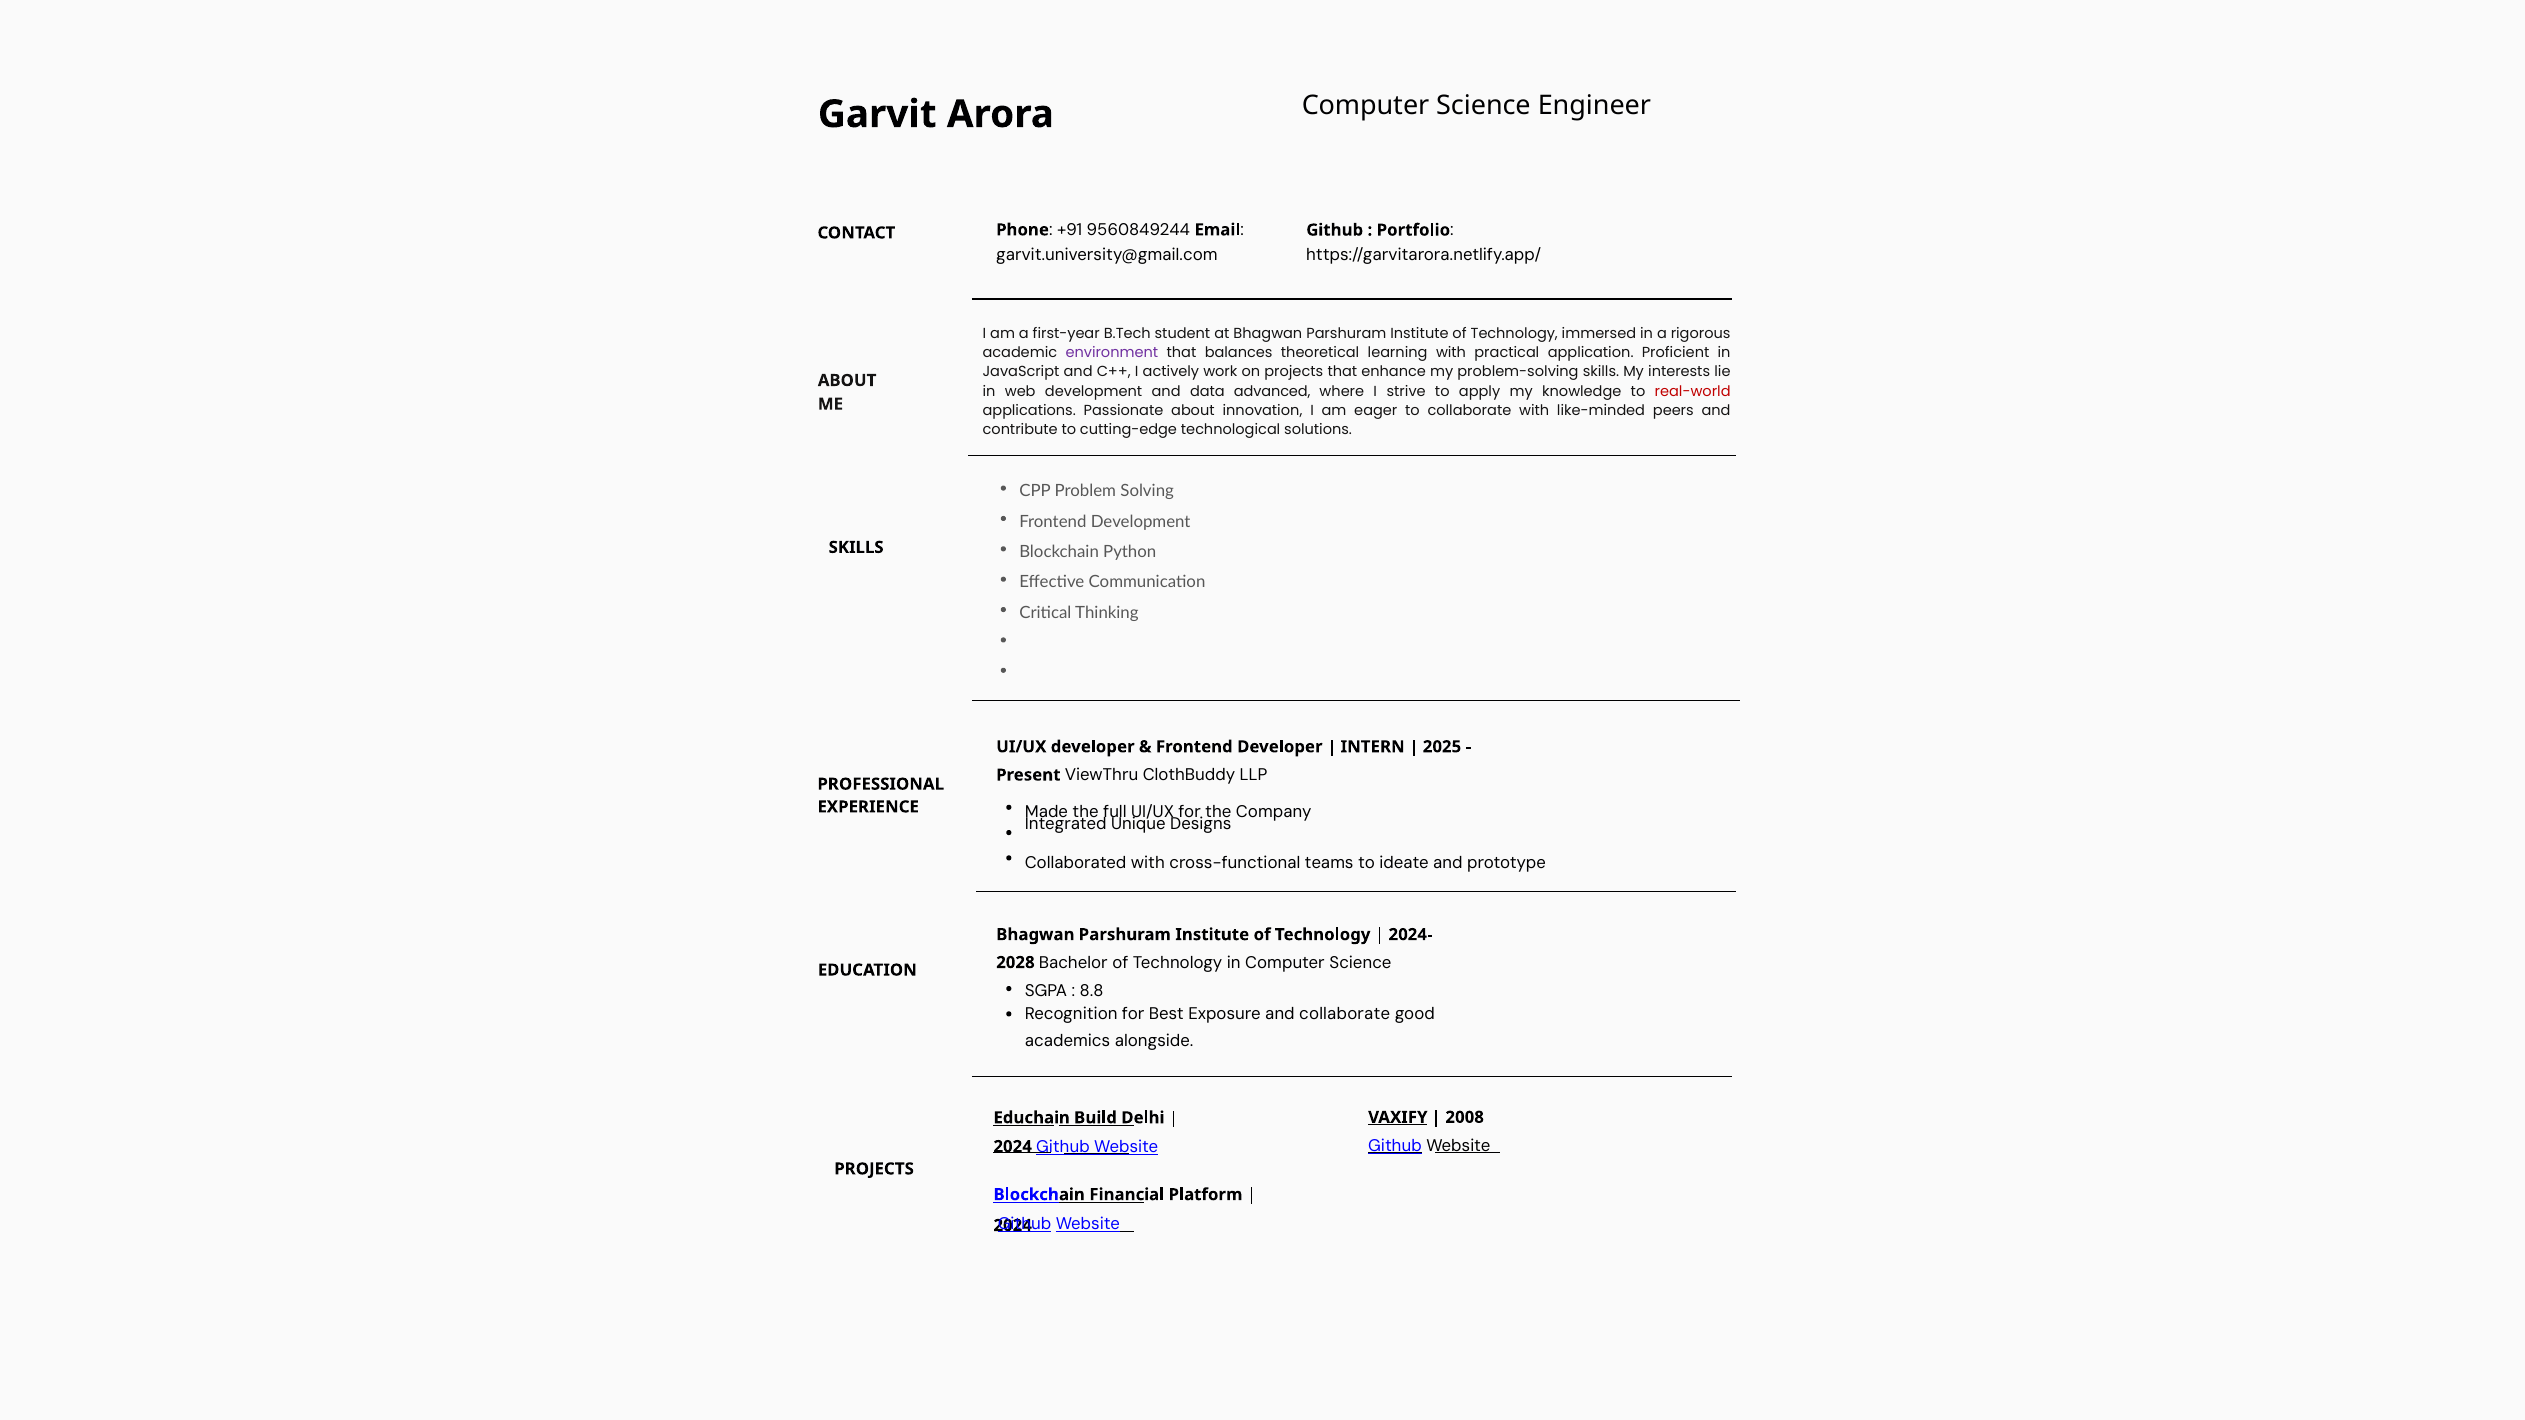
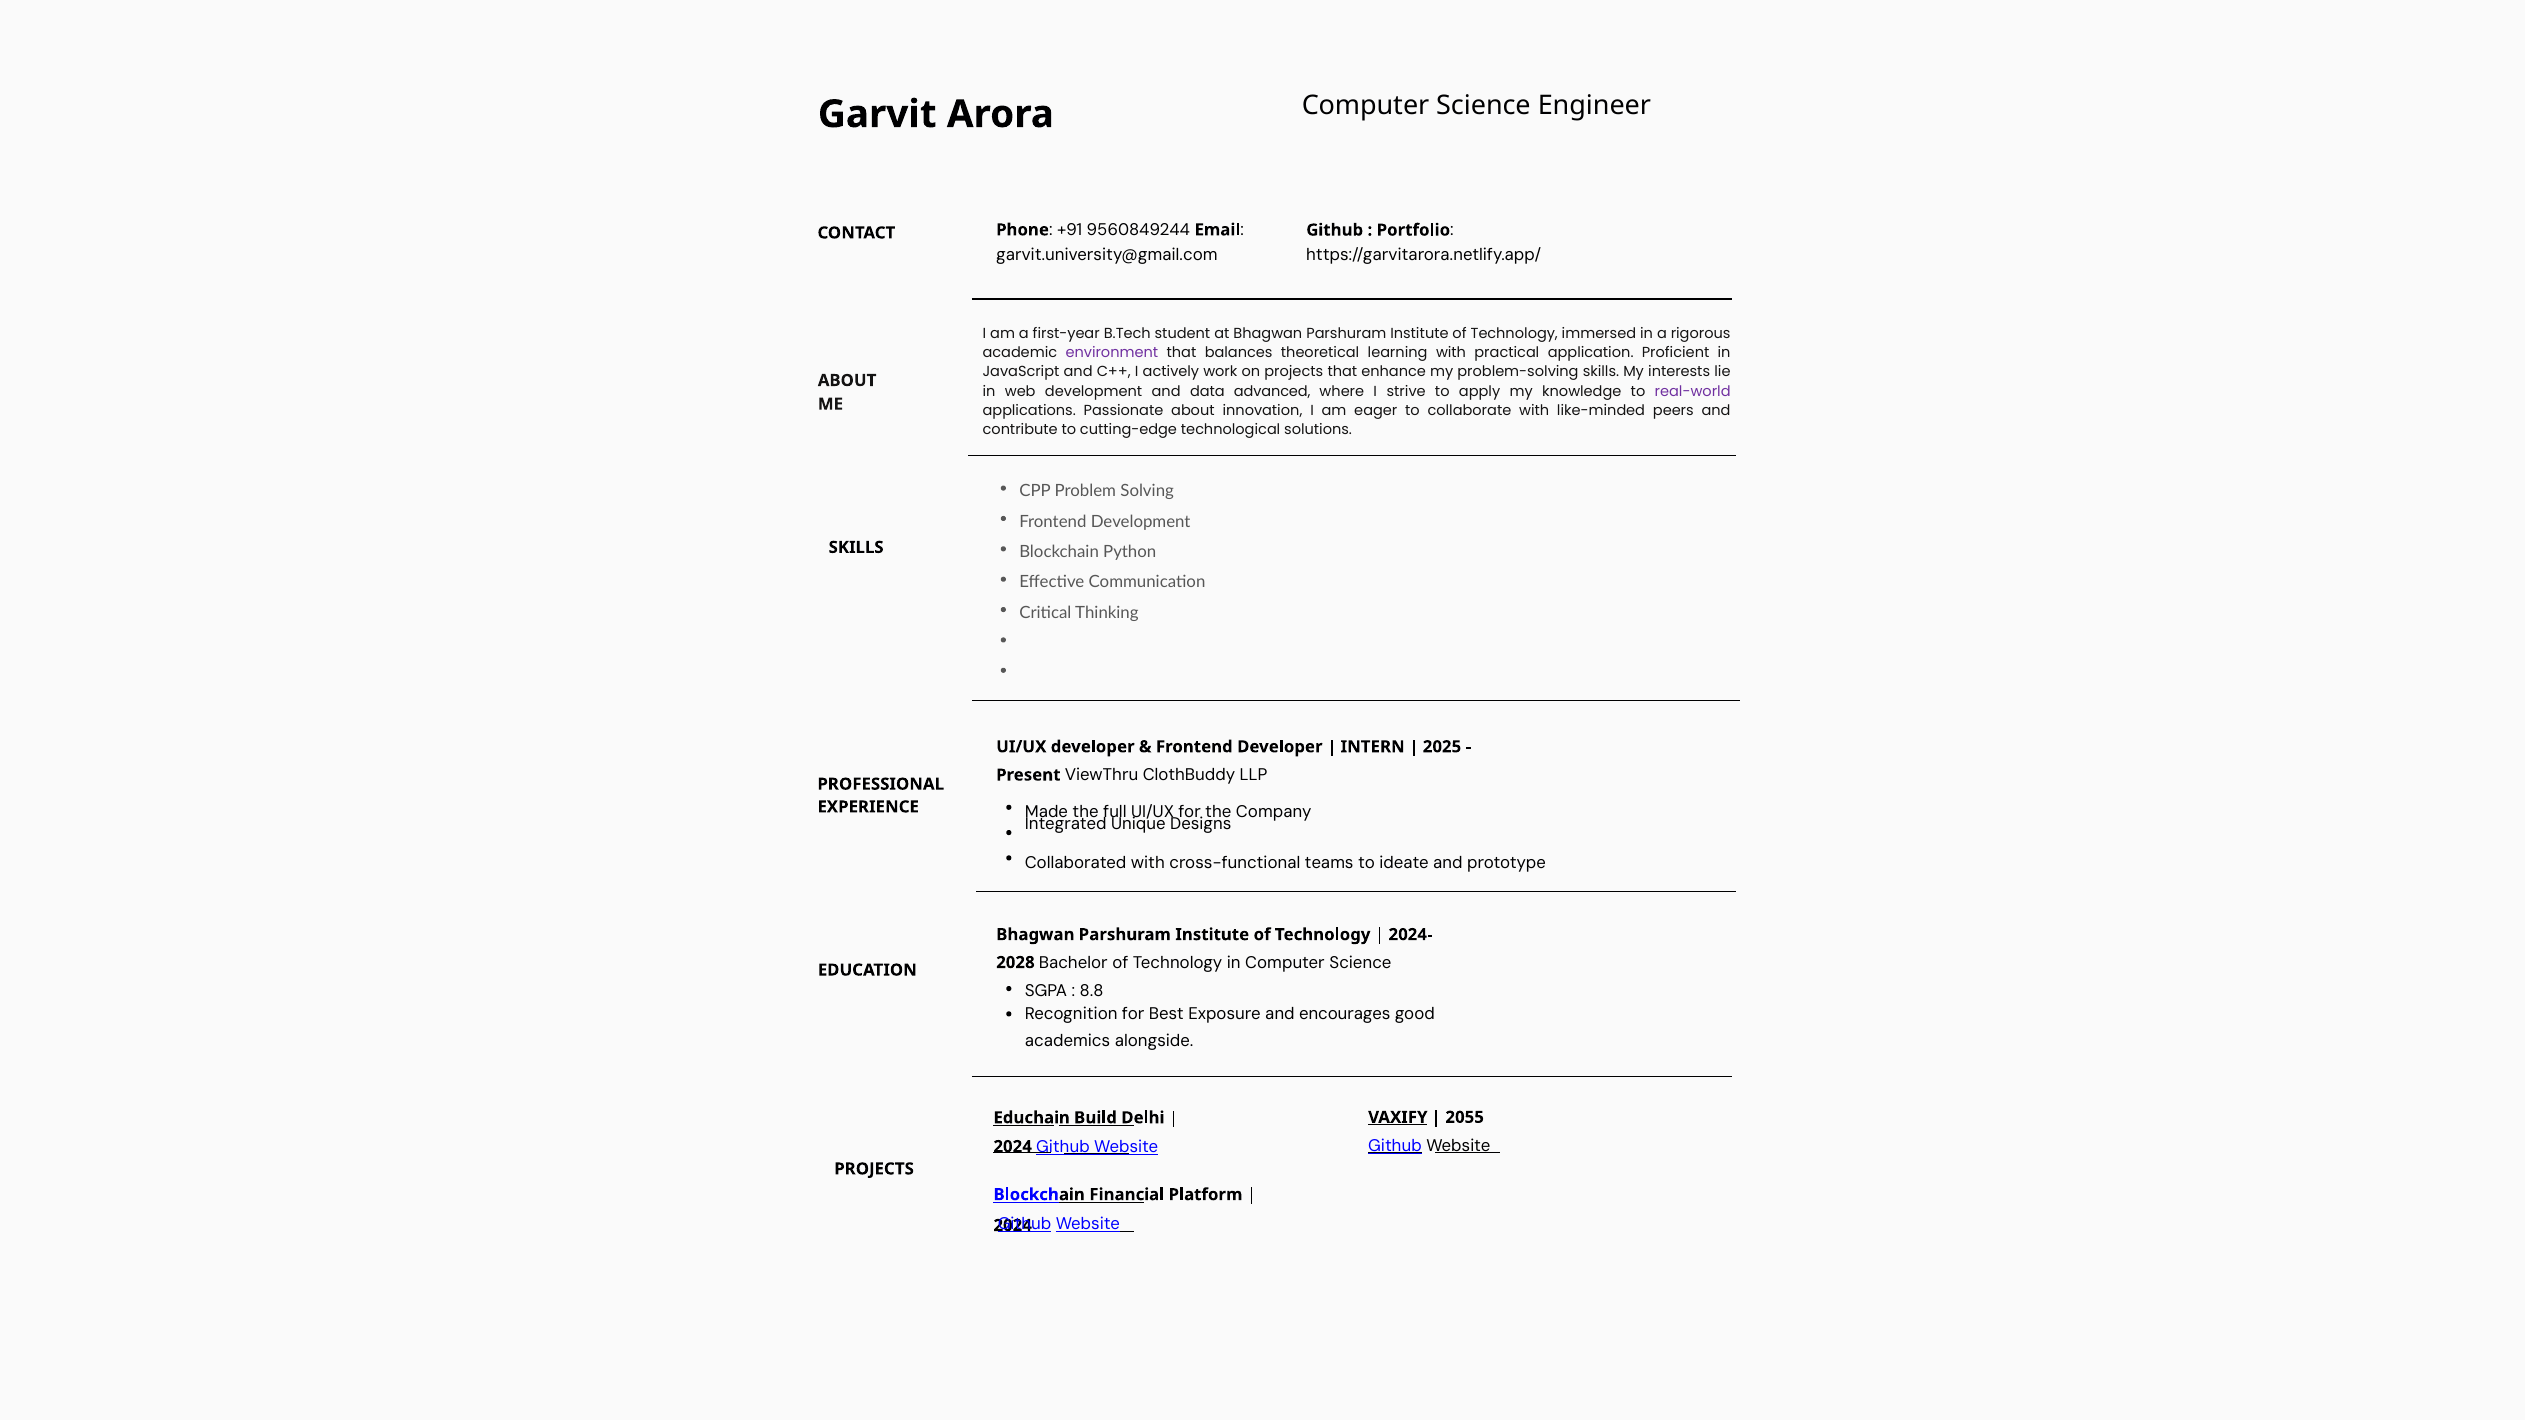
real-world colour: red -> purple
and collaborate: collaborate -> encourages
2008: 2008 -> 2055
